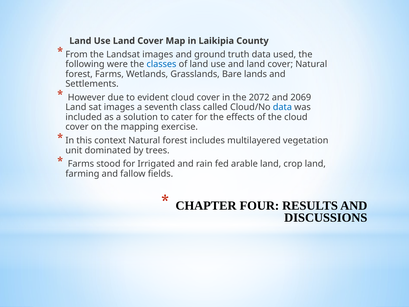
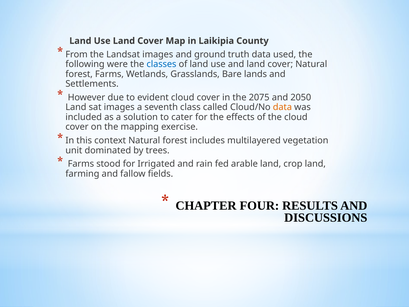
2072: 2072 -> 2075
2069: 2069 -> 2050
data at (282, 107) colour: blue -> orange
